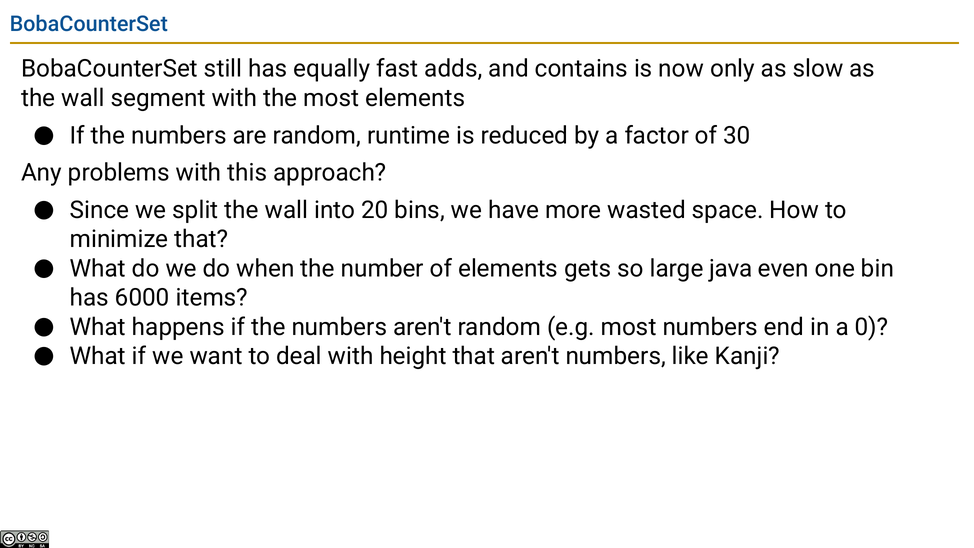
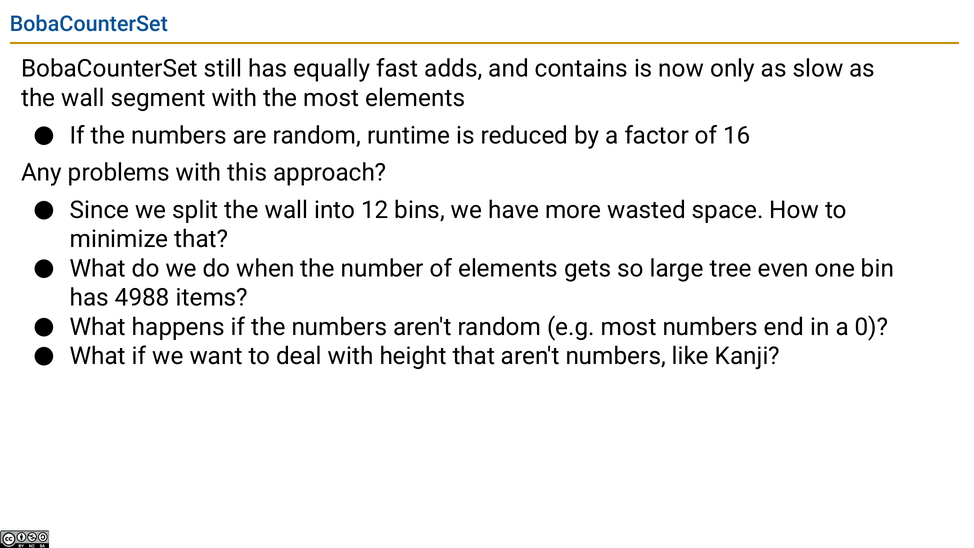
30: 30 -> 16
20: 20 -> 12
java: java -> tree
6000: 6000 -> 4988
